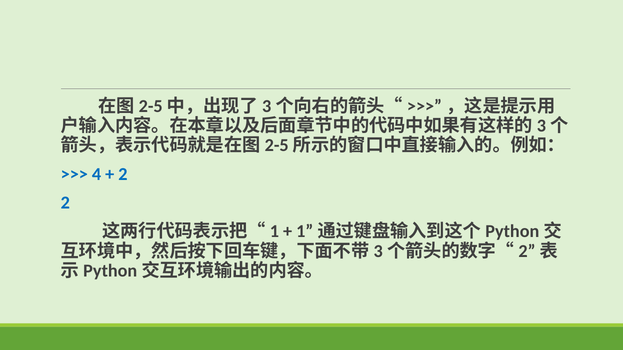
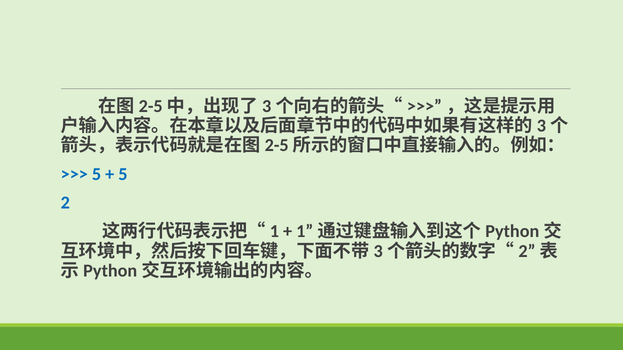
4 at (96, 174): 4 -> 5
2 at (123, 174): 2 -> 5
